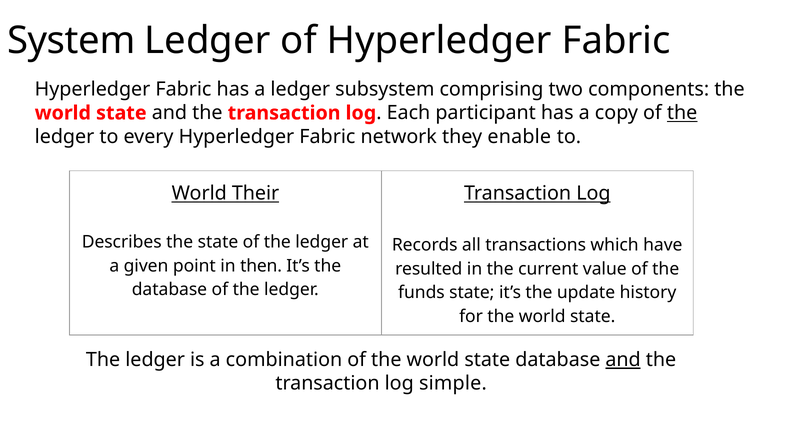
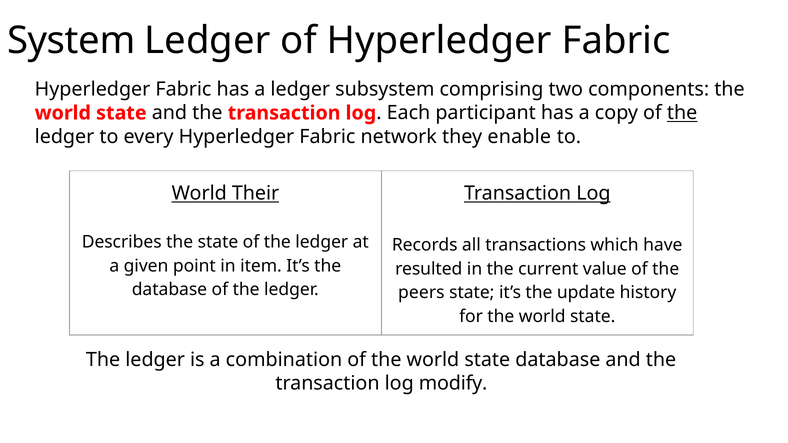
then: then -> item
funds: funds -> peers
and at (623, 360) underline: present -> none
simple: simple -> modify
